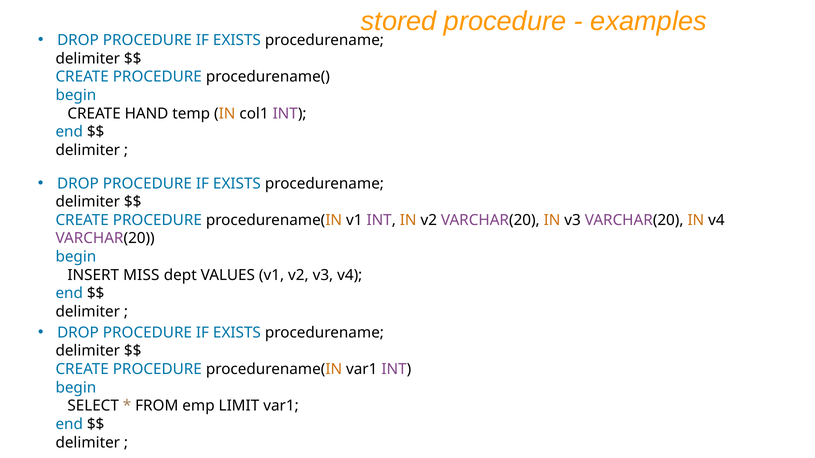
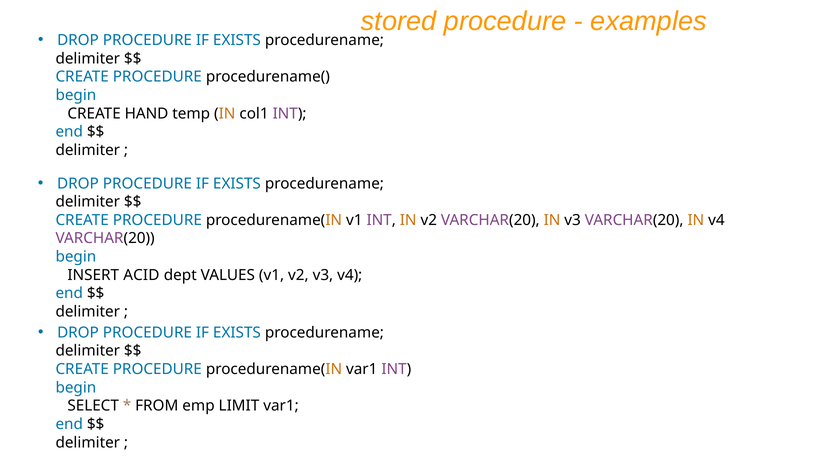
MISS: MISS -> ACID
